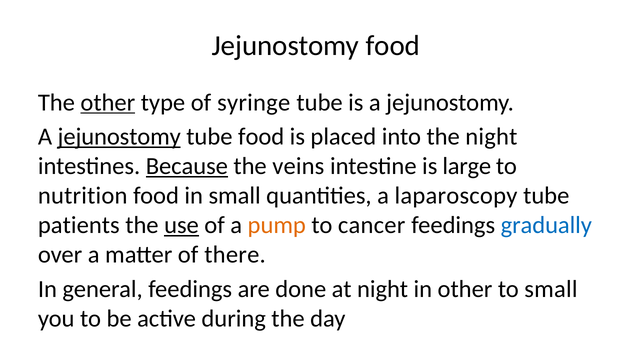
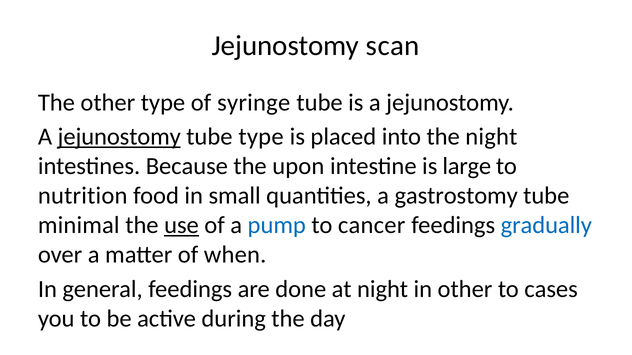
Jejunostomy food: food -> scan
other at (108, 103) underline: present -> none
tube food: food -> type
Because underline: present -> none
veins: veins -> upon
laparoscopy: laparoscopy -> gastrostomy
patients: patients -> minimal
pump colour: orange -> blue
there: there -> when
to small: small -> cases
